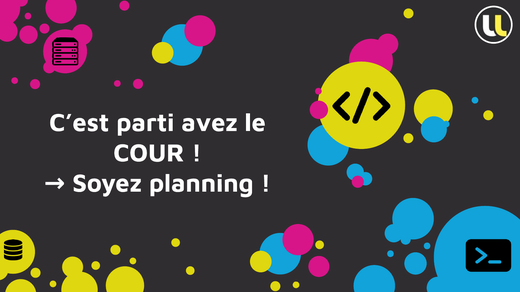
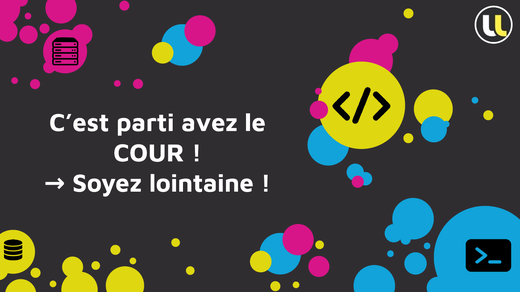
planning: planning -> lointaine
